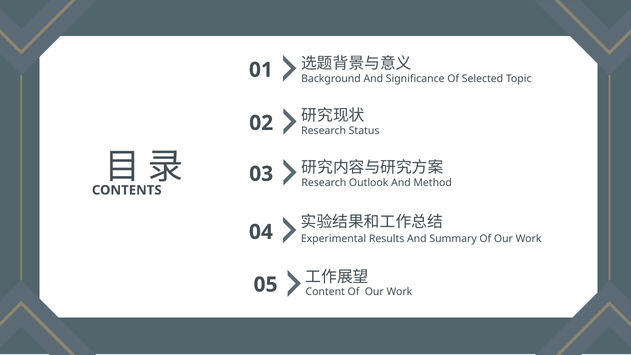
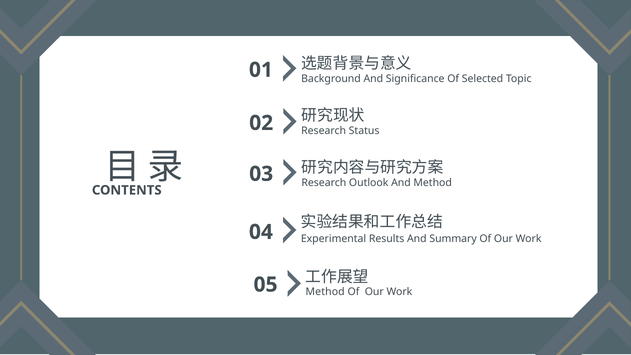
Content at (325, 292): Content -> Method
